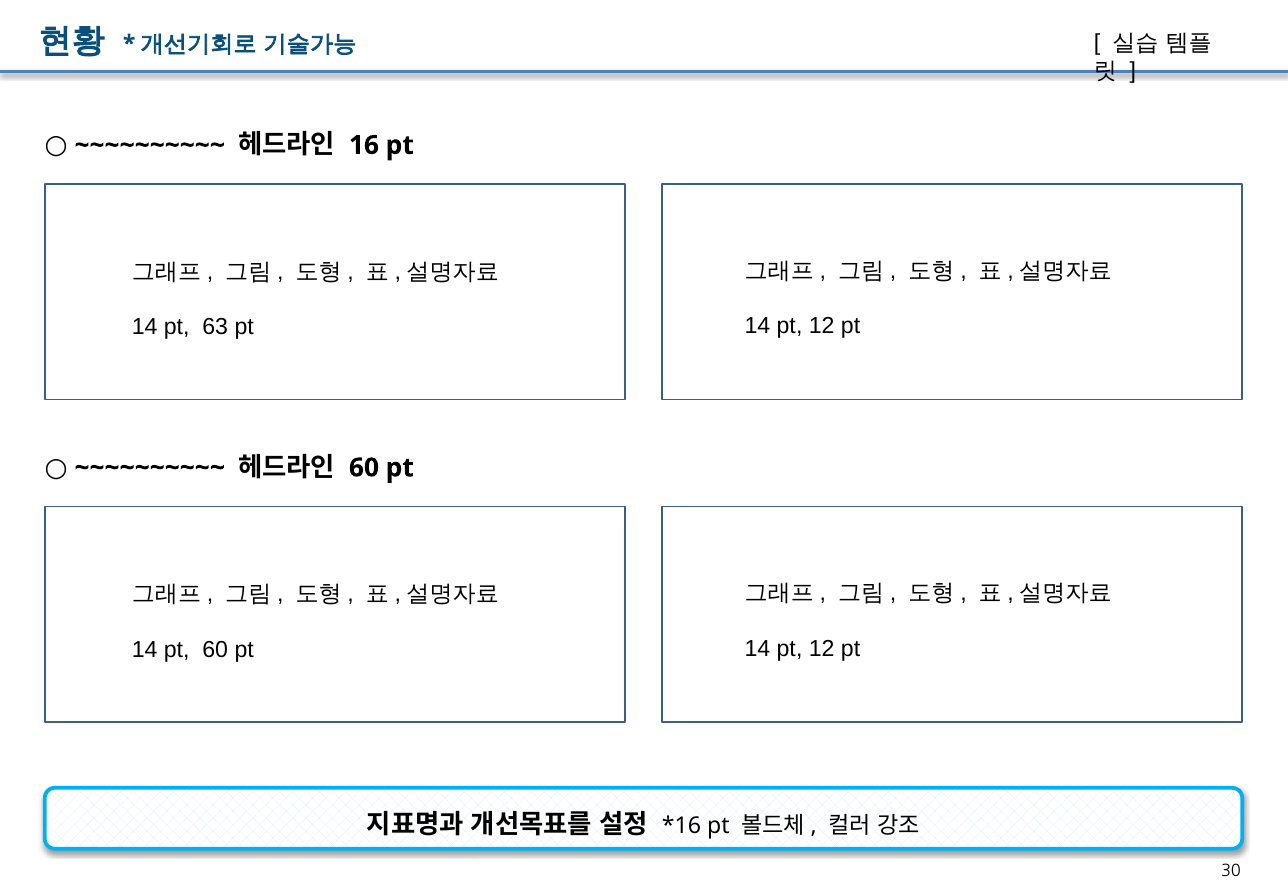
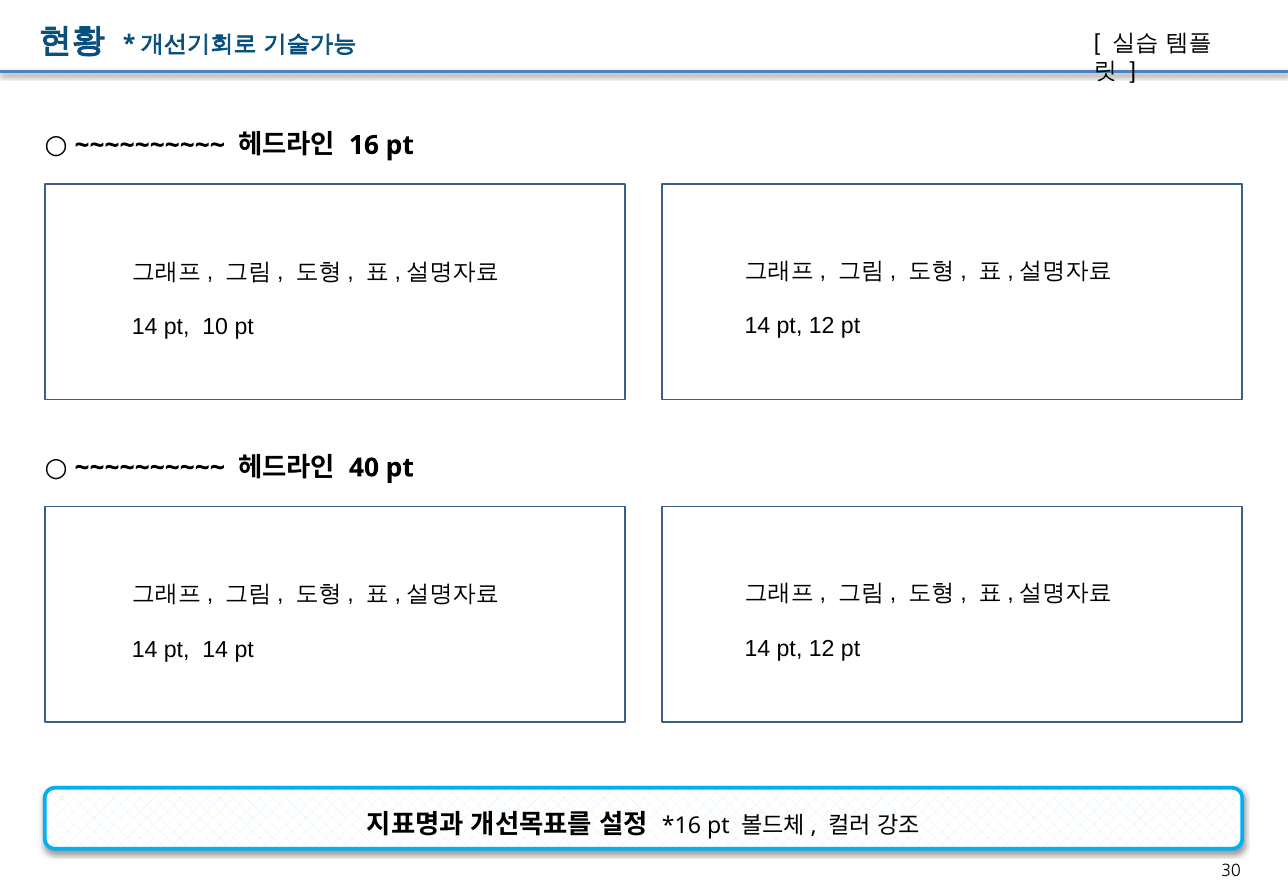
63: 63 -> 10
60 at (364, 468): 60 -> 40
pt 60: 60 -> 14
